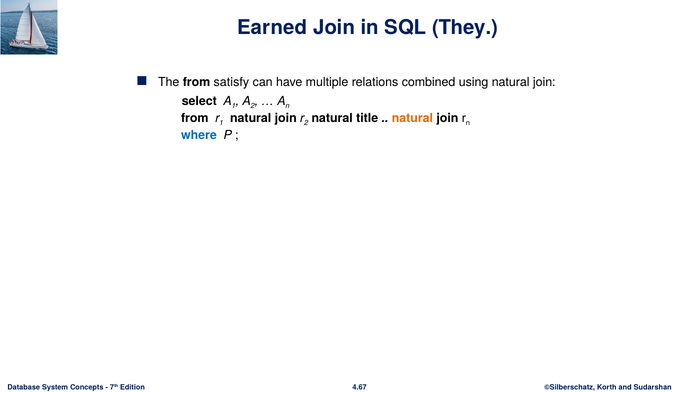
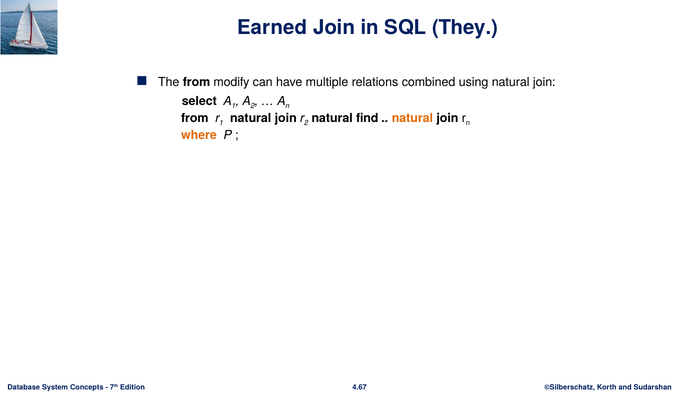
satisfy: satisfy -> modify
title: title -> find
where colour: blue -> orange
